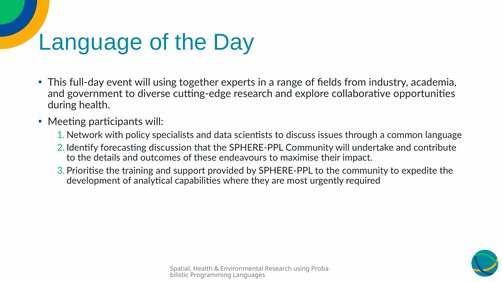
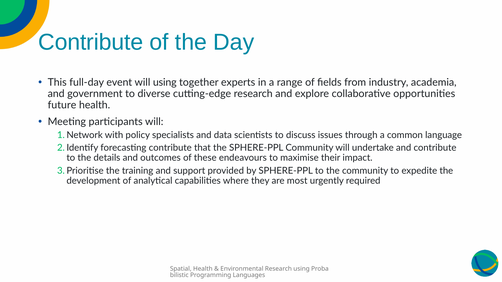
Language at (91, 42): Language -> Contribute
during: during -> future
forecasting discussion: discussion -> contribute
